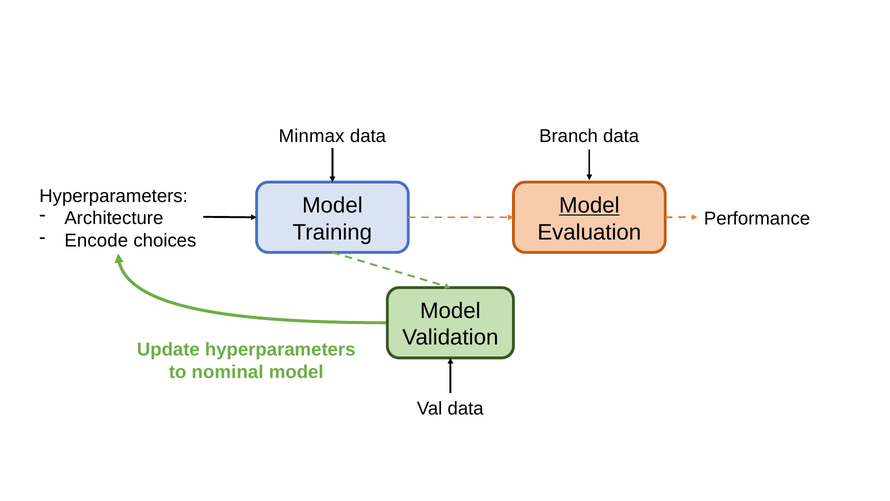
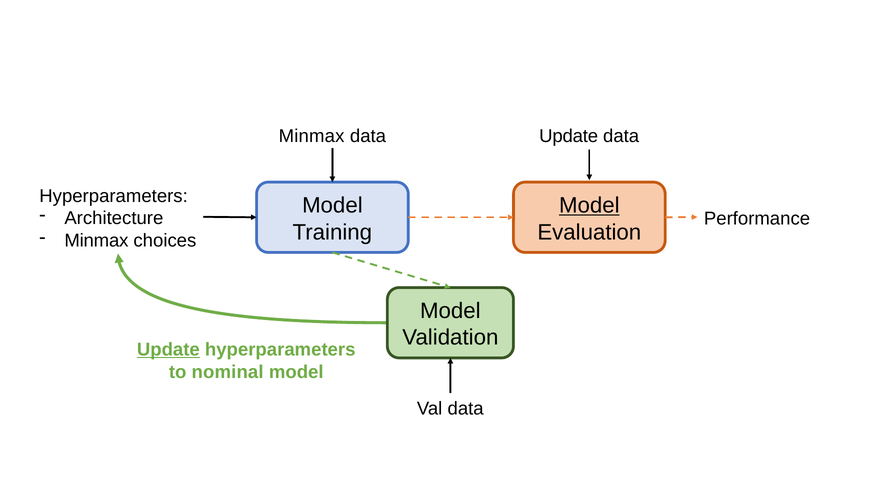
Branch at (569, 136): Branch -> Update
Encode at (96, 240): Encode -> Minmax
Update at (168, 349) underline: none -> present
